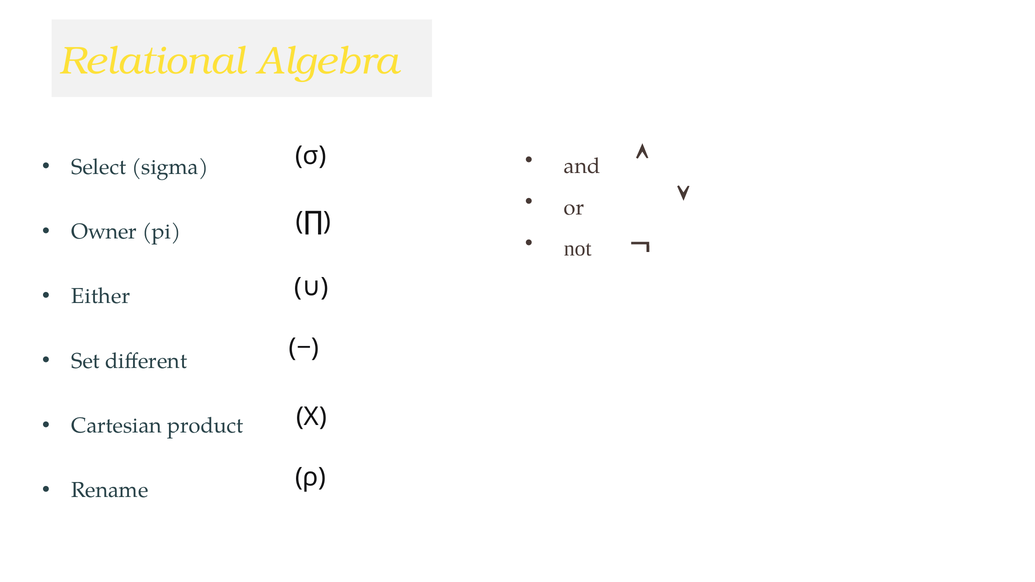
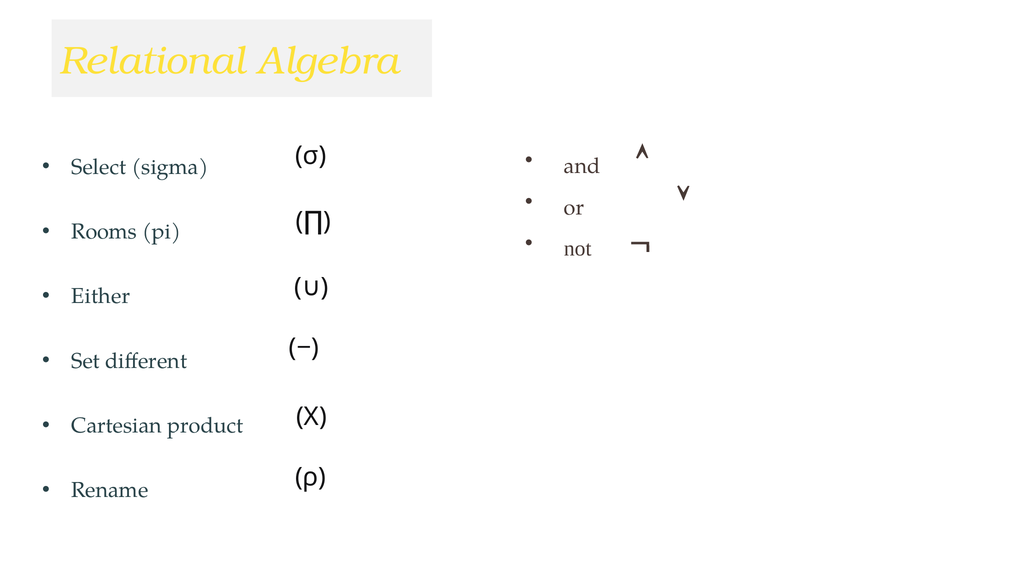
Owner: Owner -> Rooms
